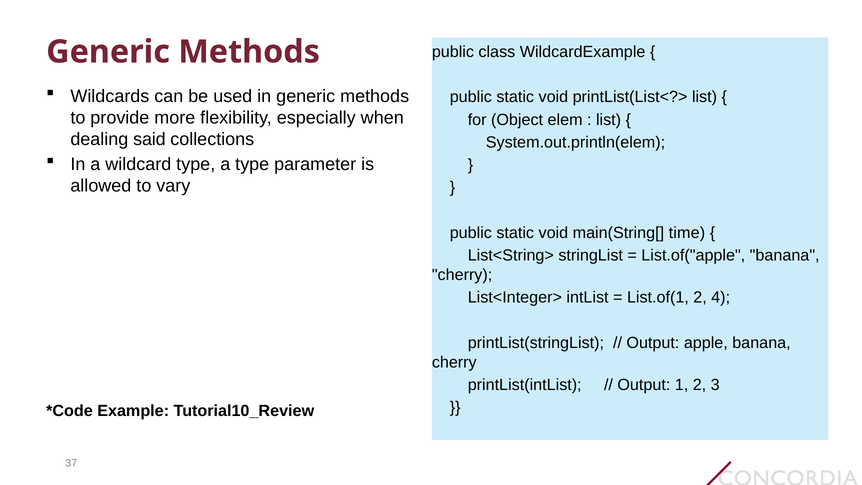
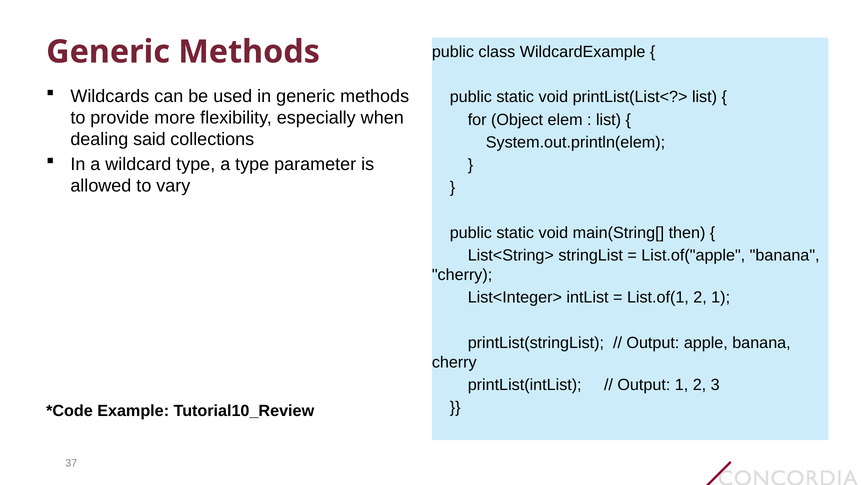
time: time -> then
2 4: 4 -> 1
